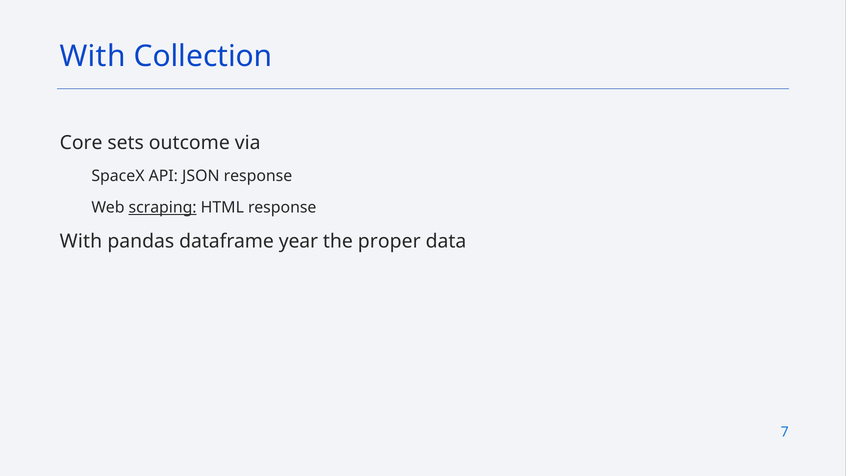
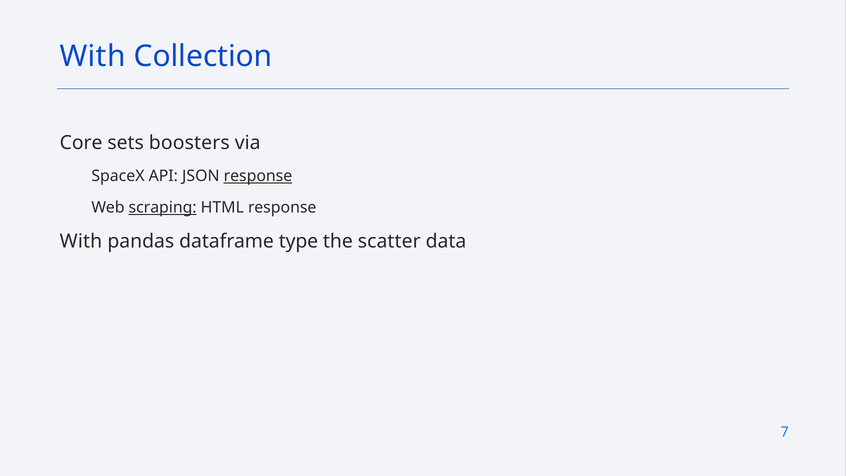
outcome: outcome -> boosters
response at (258, 176) underline: none -> present
year: year -> type
proper: proper -> scatter
